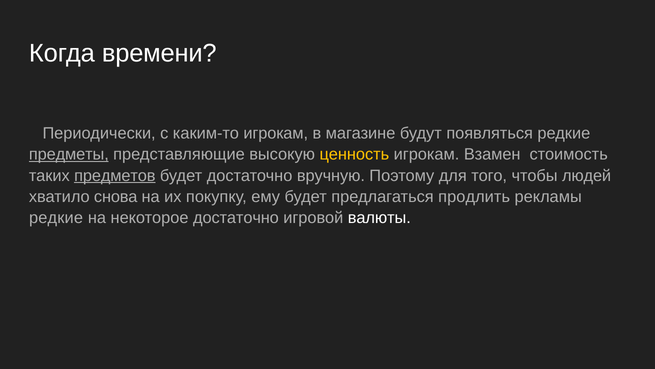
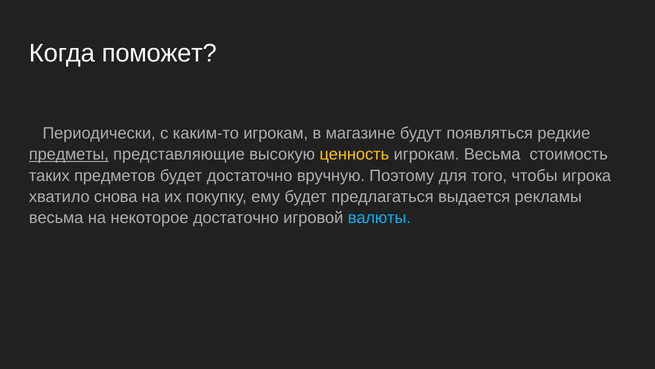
времени: времени -> поможет
игрокам Взамен: Взамен -> Весьма
предметов underline: present -> none
людей: людей -> игрока
продлить: продлить -> выдается
редкие at (56, 218): редкие -> весьма
валюты colour: white -> light blue
